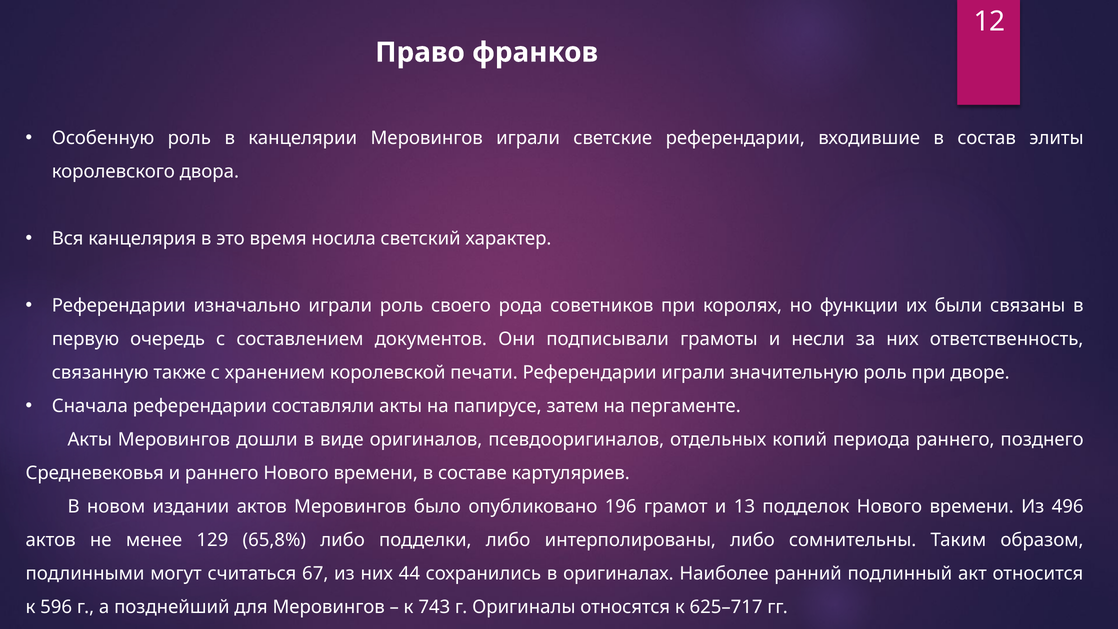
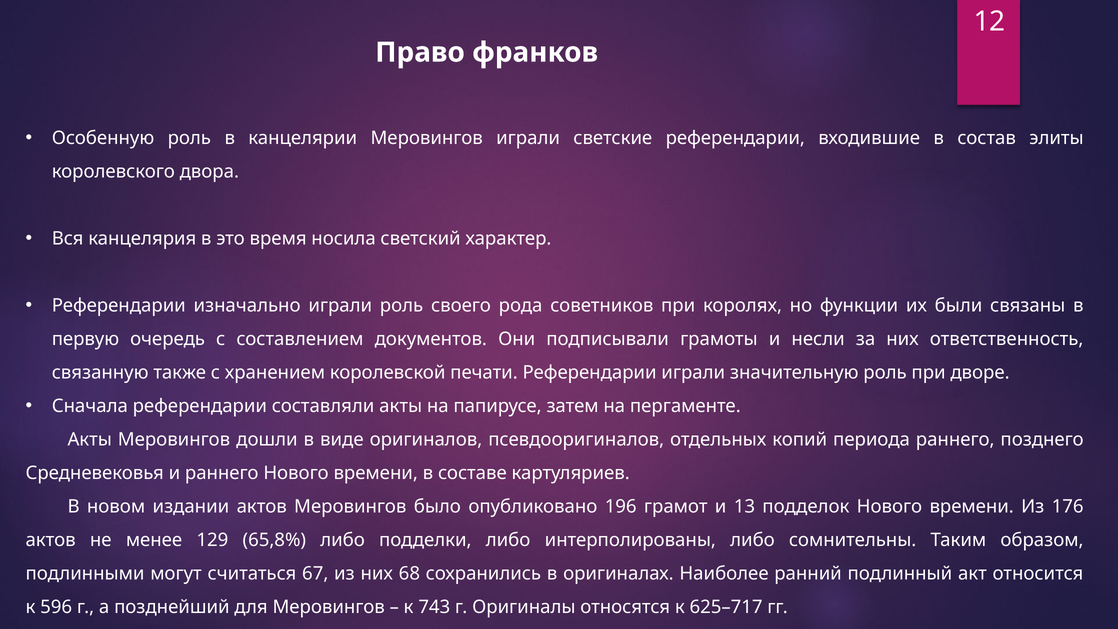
496: 496 -> 176
44: 44 -> 68
